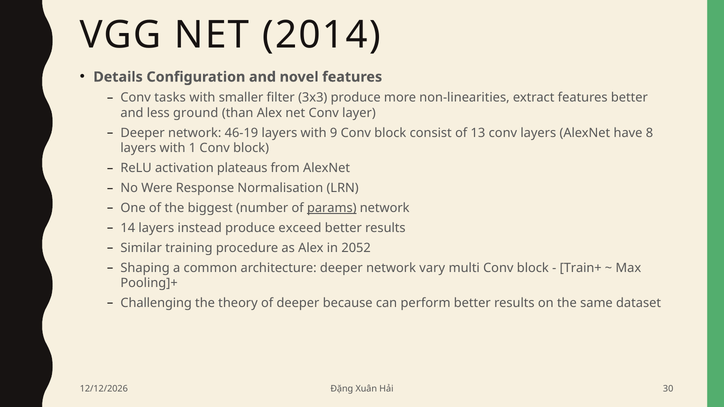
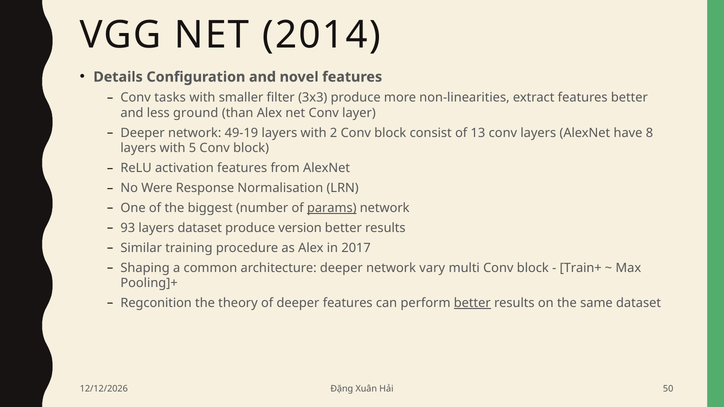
46-19: 46-19 -> 49-19
9: 9 -> 2
1: 1 -> 5
activation plateaus: plateaus -> features
14: 14 -> 93
layers instead: instead -> dataset
exceed: exceed -> version
2052: 2052 -> 2017
Challenging: Challenging -> Regconition
deeper because: because -> features
better at (472, 303) underline: none -> present
30: 30 -> 50
